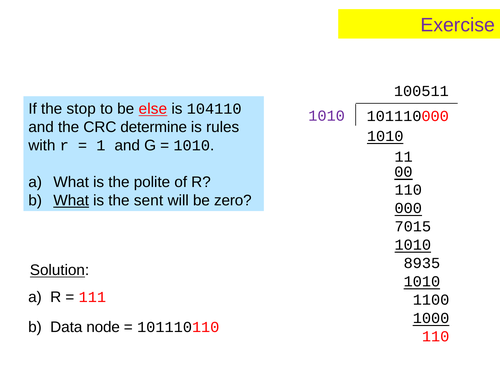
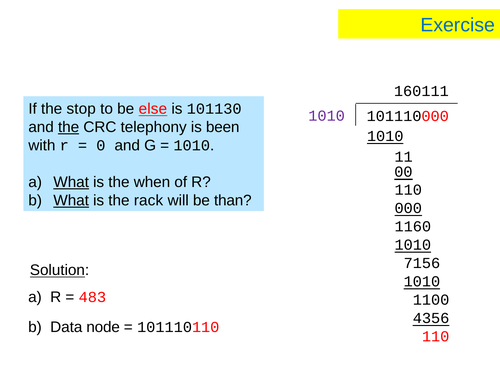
Exercise colour: purple -> blue
100511: 100511 -> 160111
104110: 104110 -> 101130
the at (69, 127) underline: none -> present
determine: determine -> telephony
rules: rules -> been
1: 1 -> 0
What at (71, 182) underline: none -> present
polite: polite -> when
sent: sent -> rack
zero: zero -> than
7015: 7015 -> 1160
8935: 8935 -> 7156
111: 111 -> 483
1000: 1000 -> 4356
